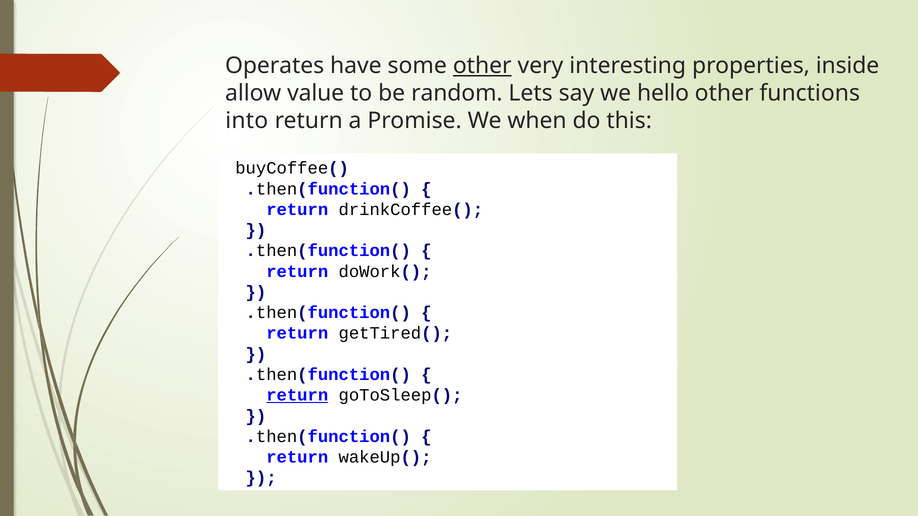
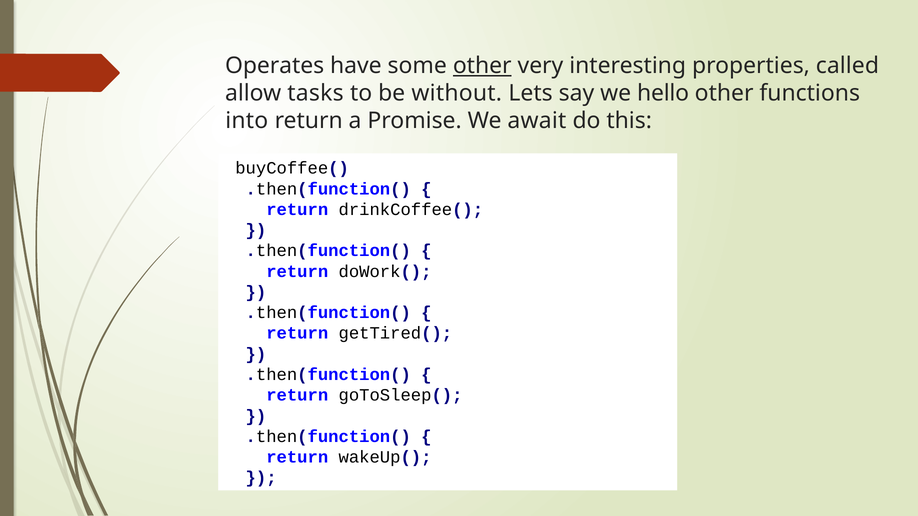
inside: inside -> called
value: value -> tasks
random: random -> without
when: when -> await
return at (297, 396) underline: present -> none
